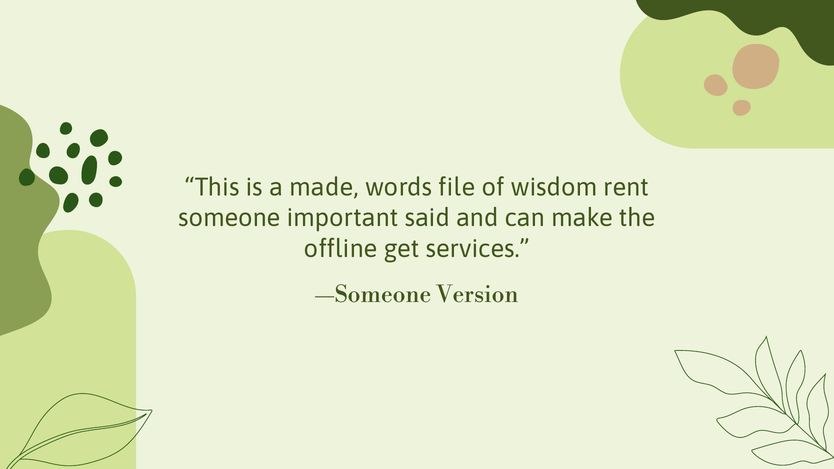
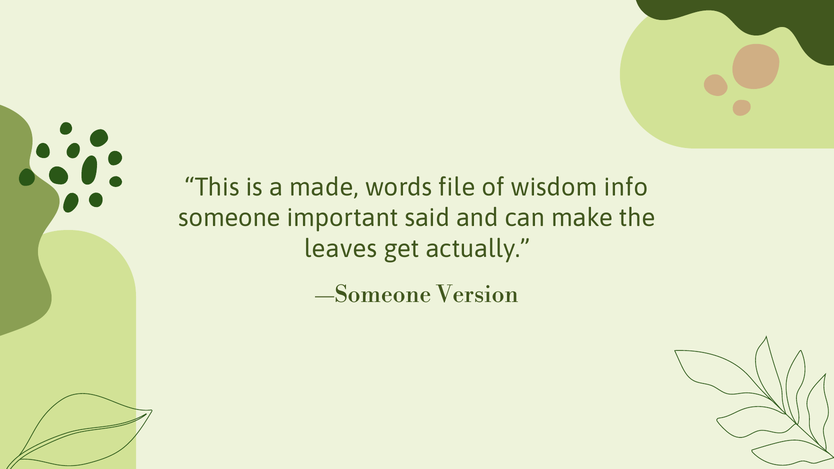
rent: rent -> info
offline: offline -> leaves
services: services -> actually
